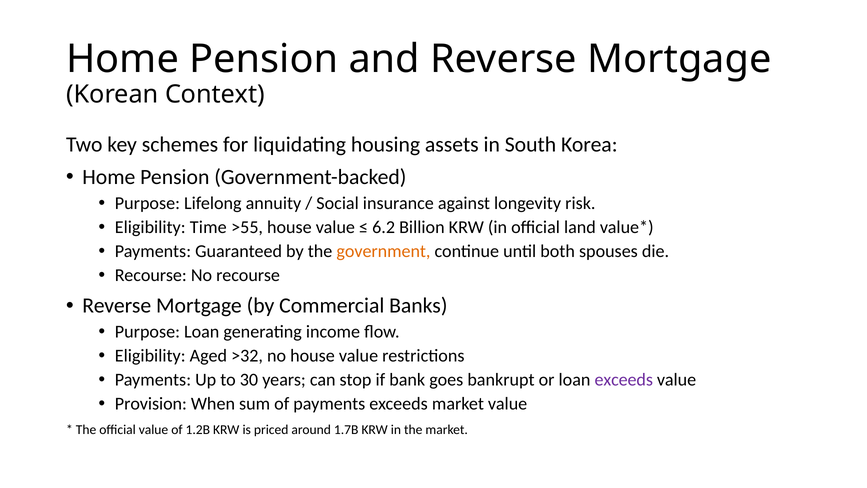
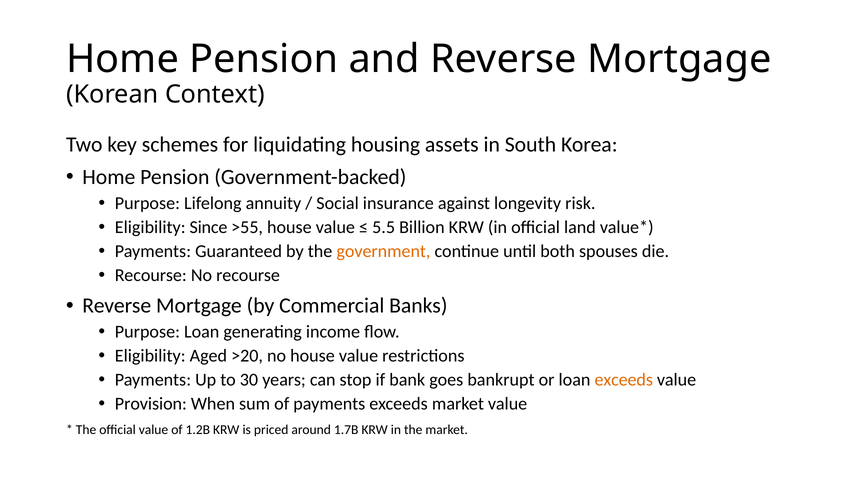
Time: Time -> Since
6.2: 6.2 -> 5.5
>32: >32 -> >20
exceeds at (624, 380) colour: purple -> orange
